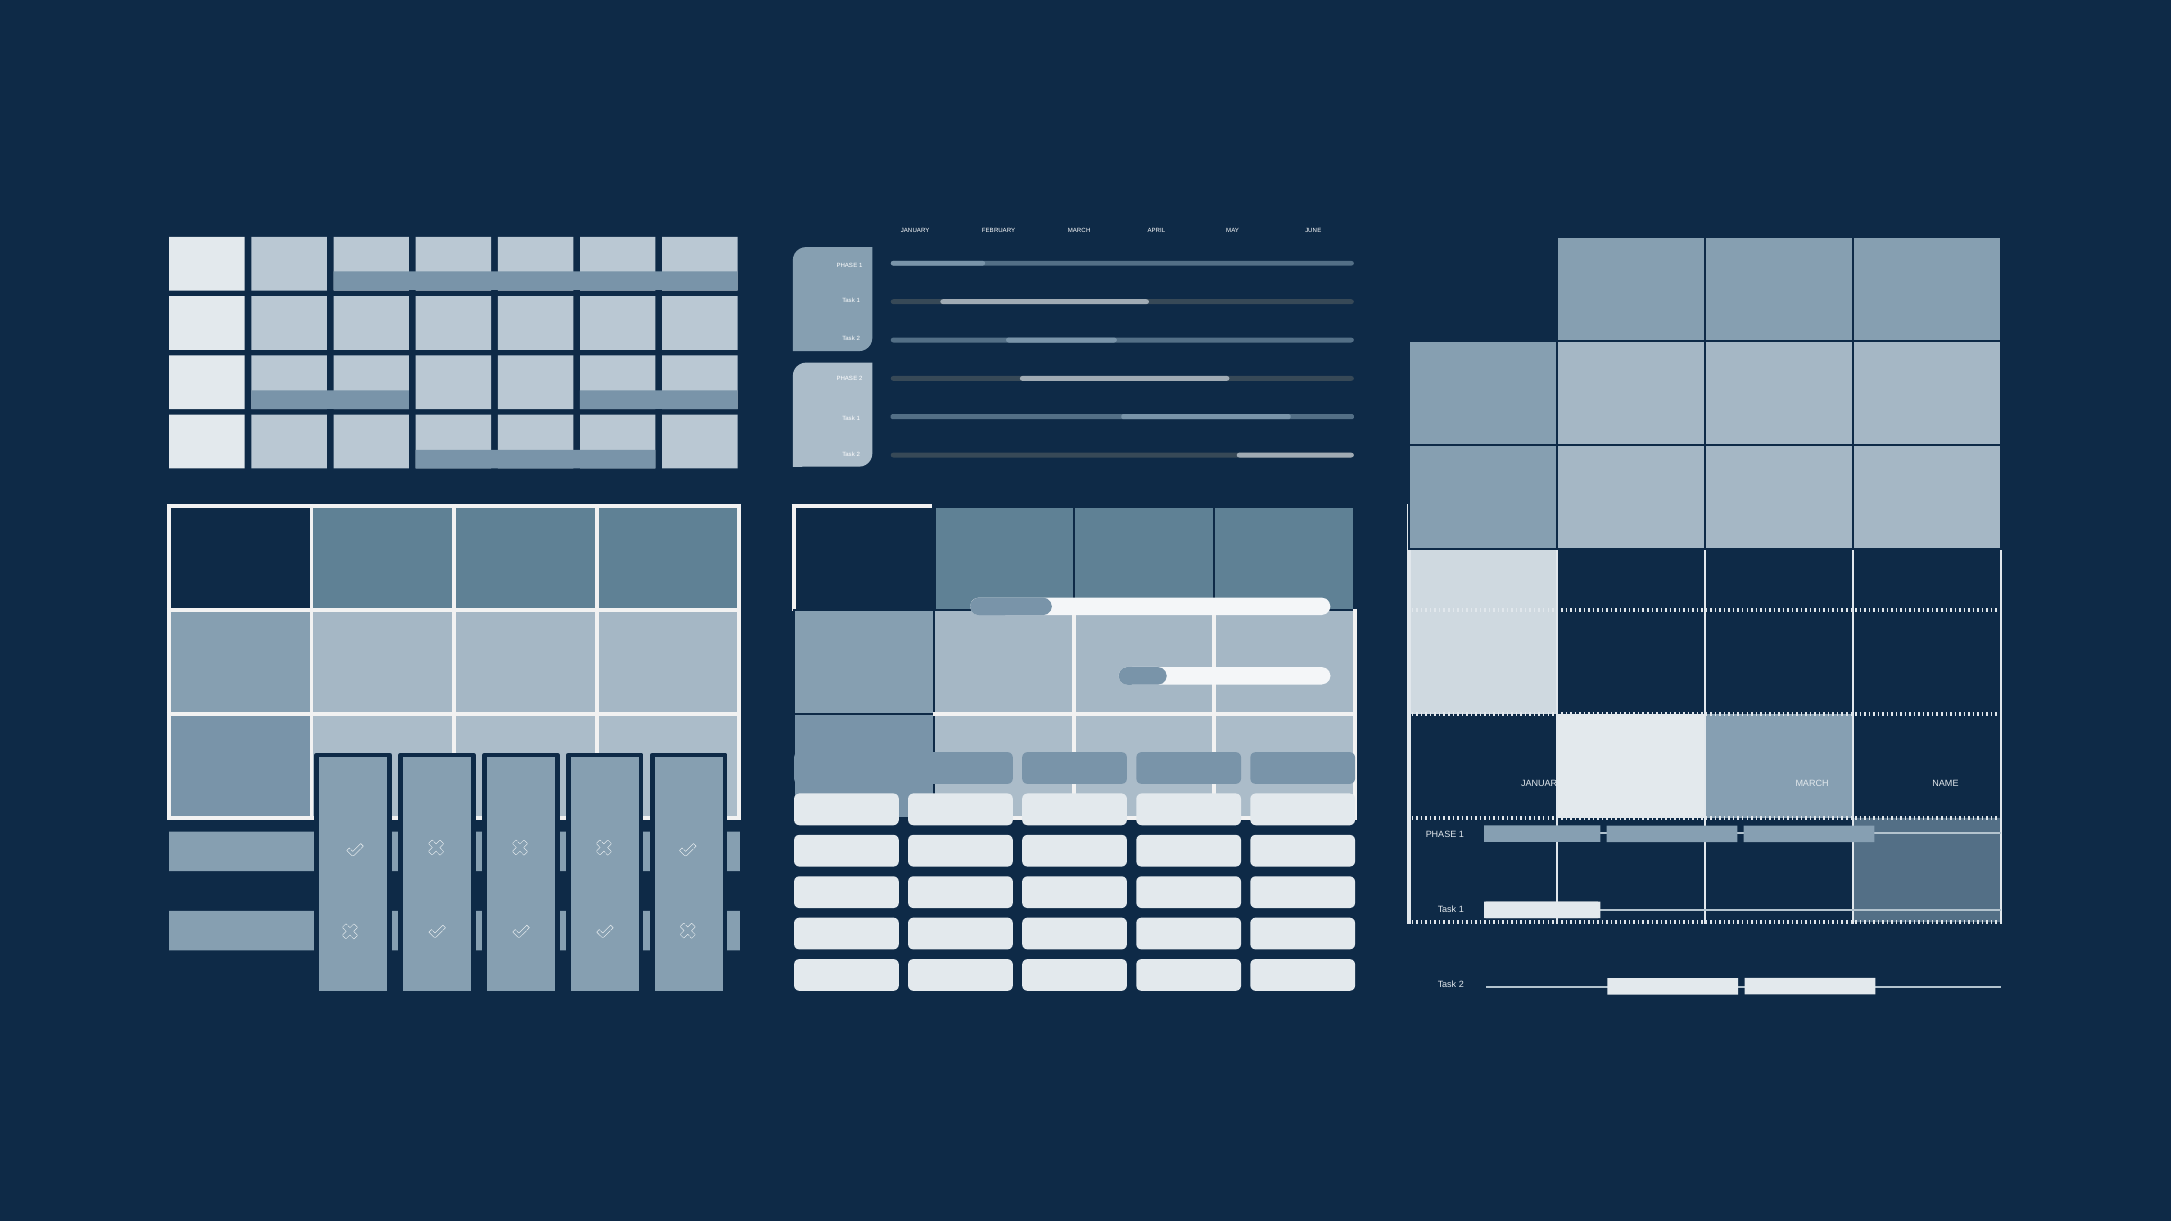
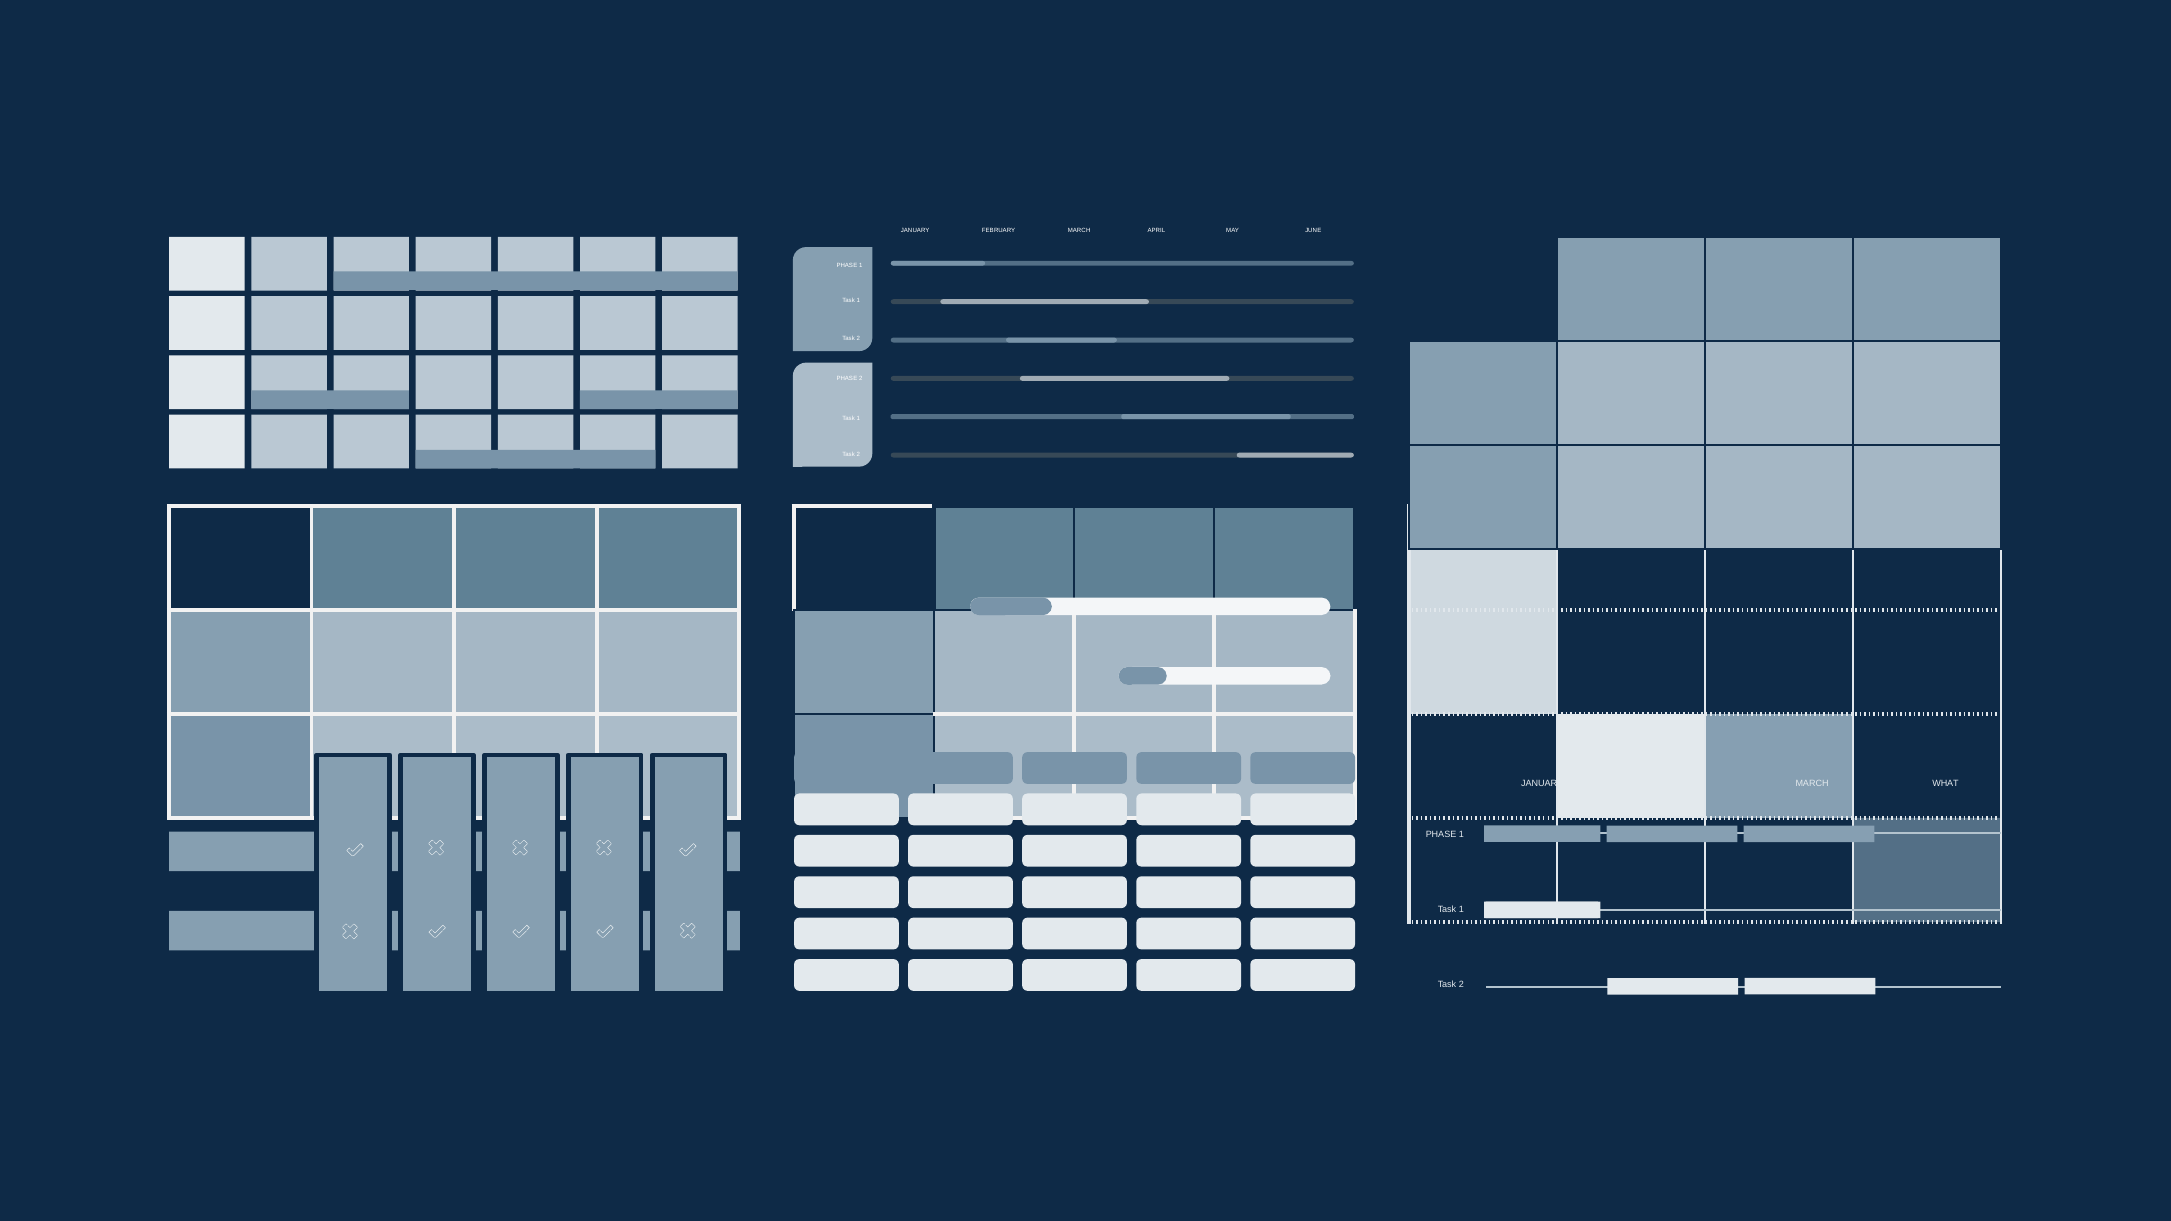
NAME: NAME -> WHAT
